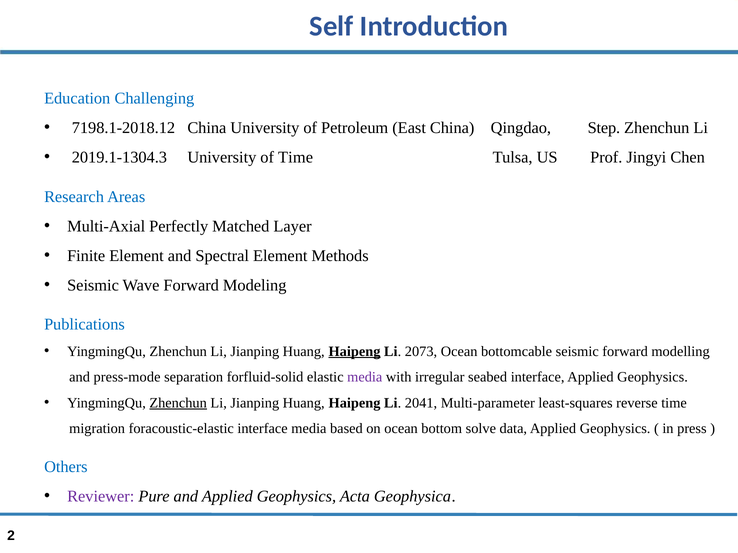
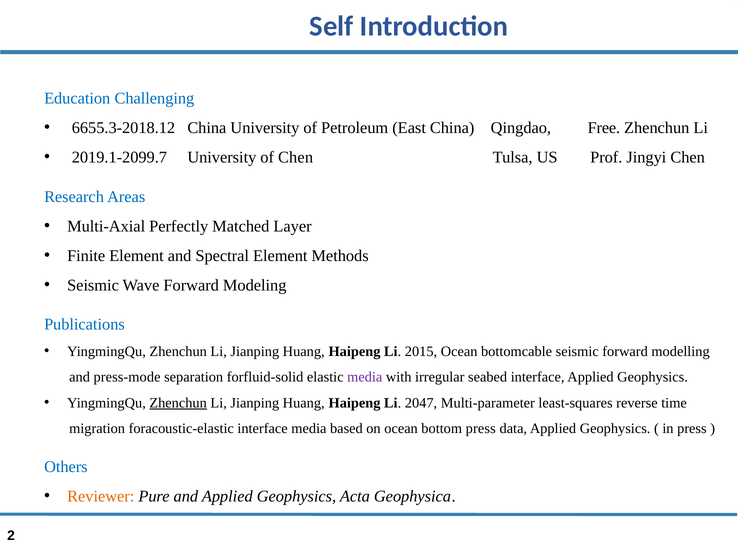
7198.1-2018.12: 7198.1-2018.12 -> 6655.3-2018.12
Step: Step -> Free
2019.1-1304.3: 2019.1-1304.3 -> 2019.1-2099.7
of Time: Time -> Chen
Haipeng at (355, 352) underline: present -> none
2073: 2073 -> 2015
2041: 2041 -> 2047
bottom solve: solve -> press
Reviewer colour: purple -> orange
